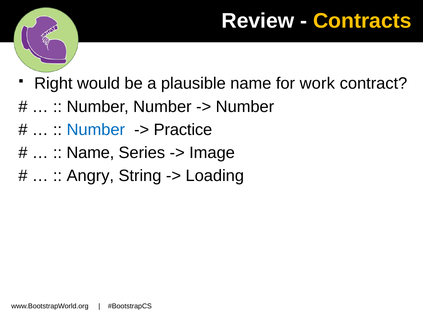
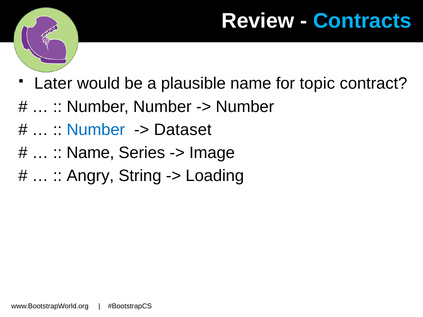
Contracts colour: yellow -> light blue
Right: Right -> Later
work: work -> topic
Practice: Practice -> Dataset
